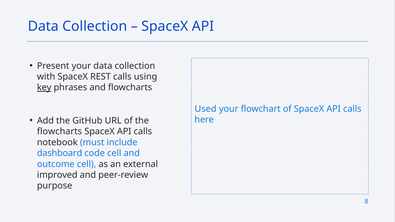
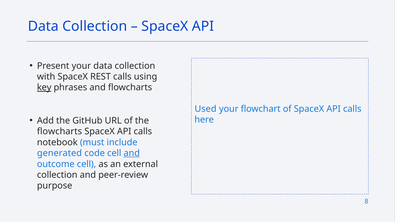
dashboard: dashboard -> generated
and at (132, 153) underline: none -> present
improved at (57, 175): improved -> collection
